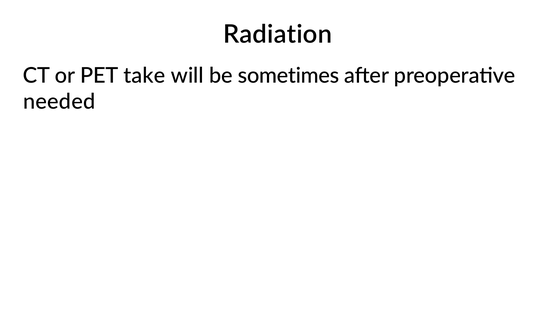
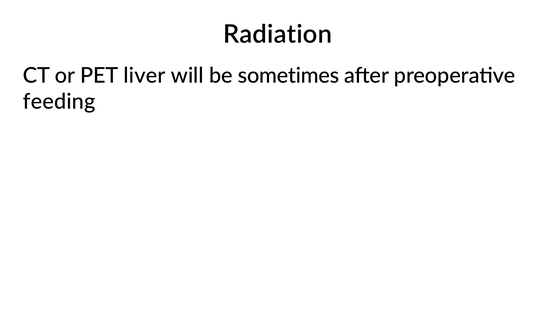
take: take -> liver
needed: needed -> feeding
